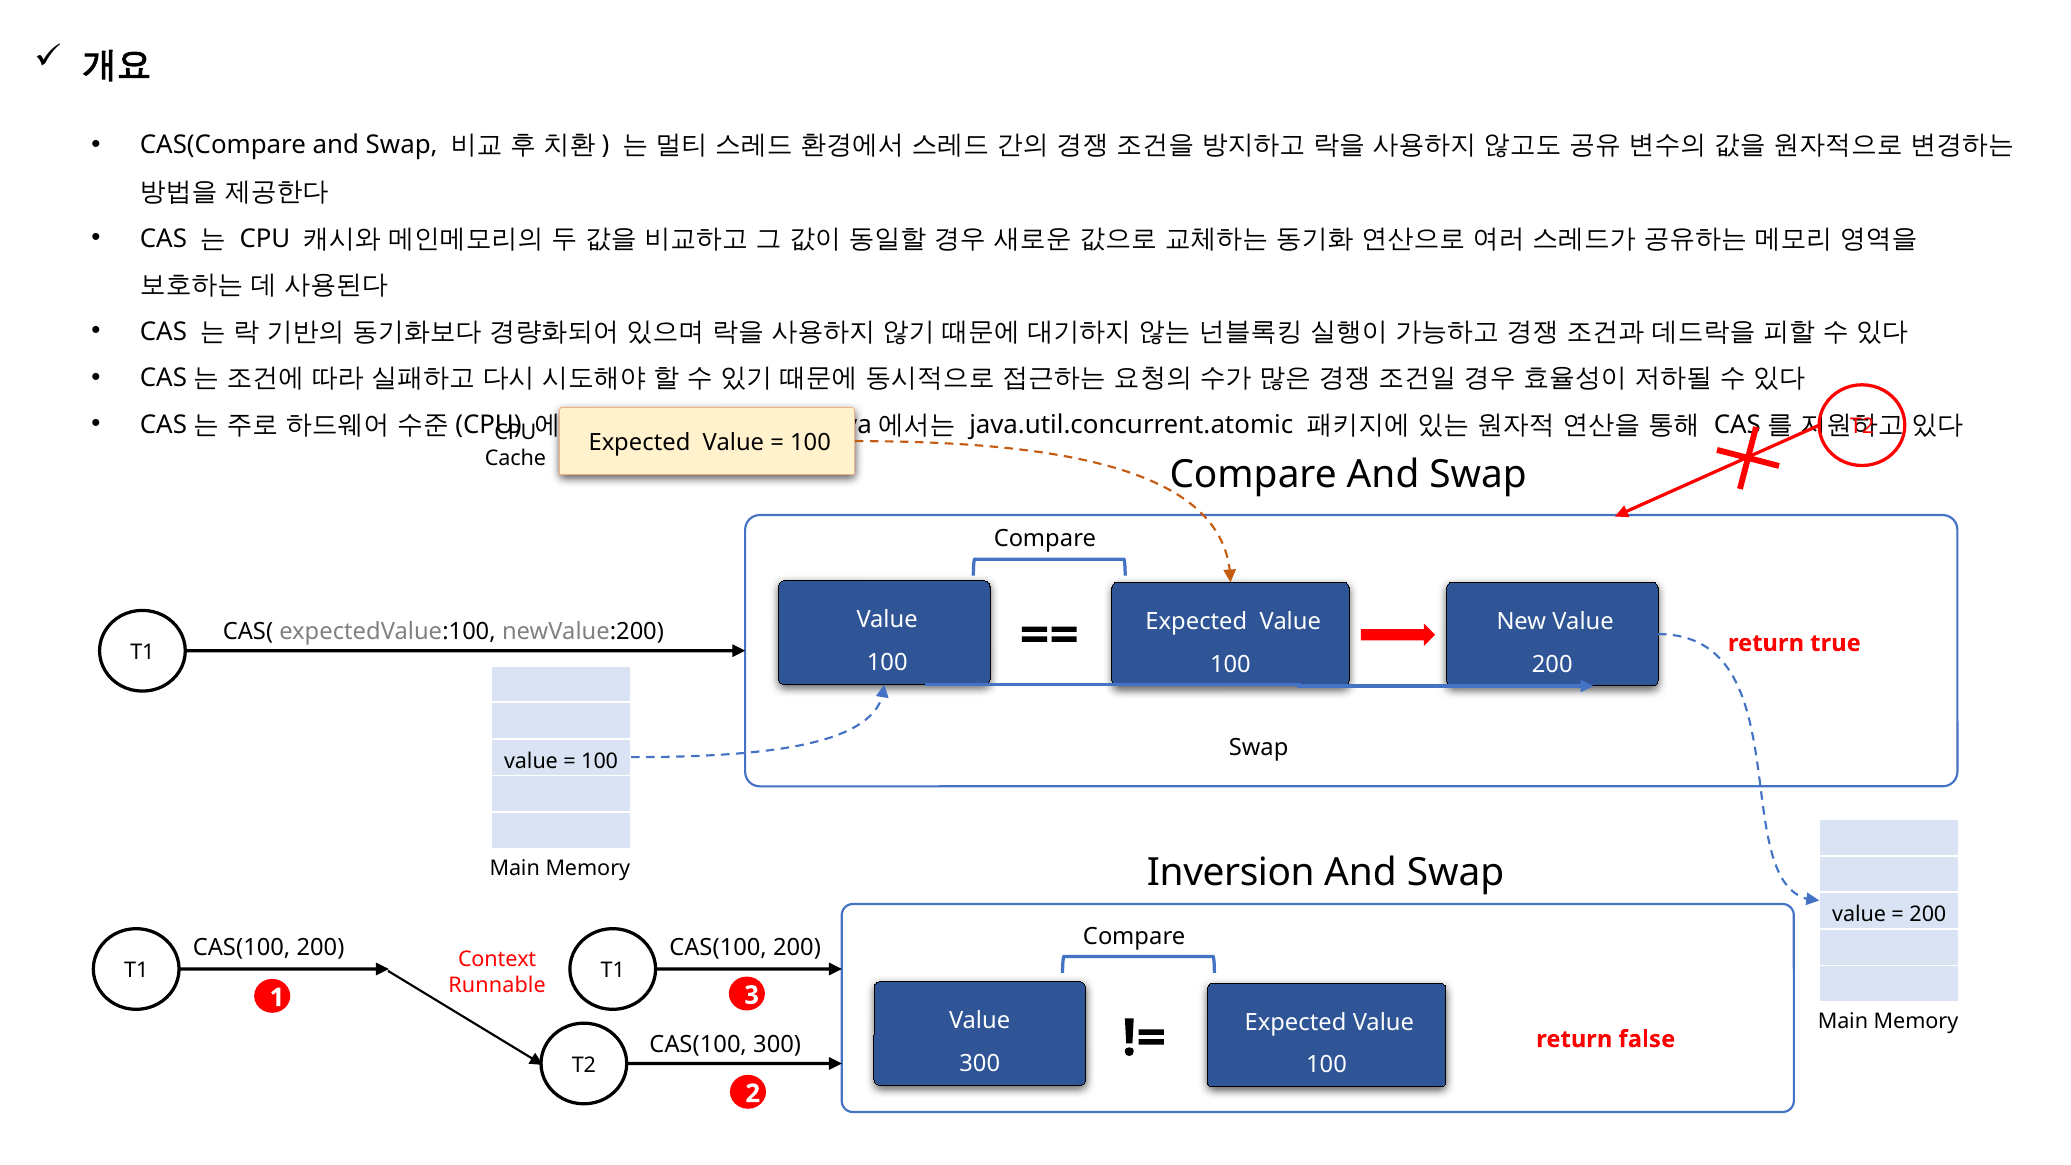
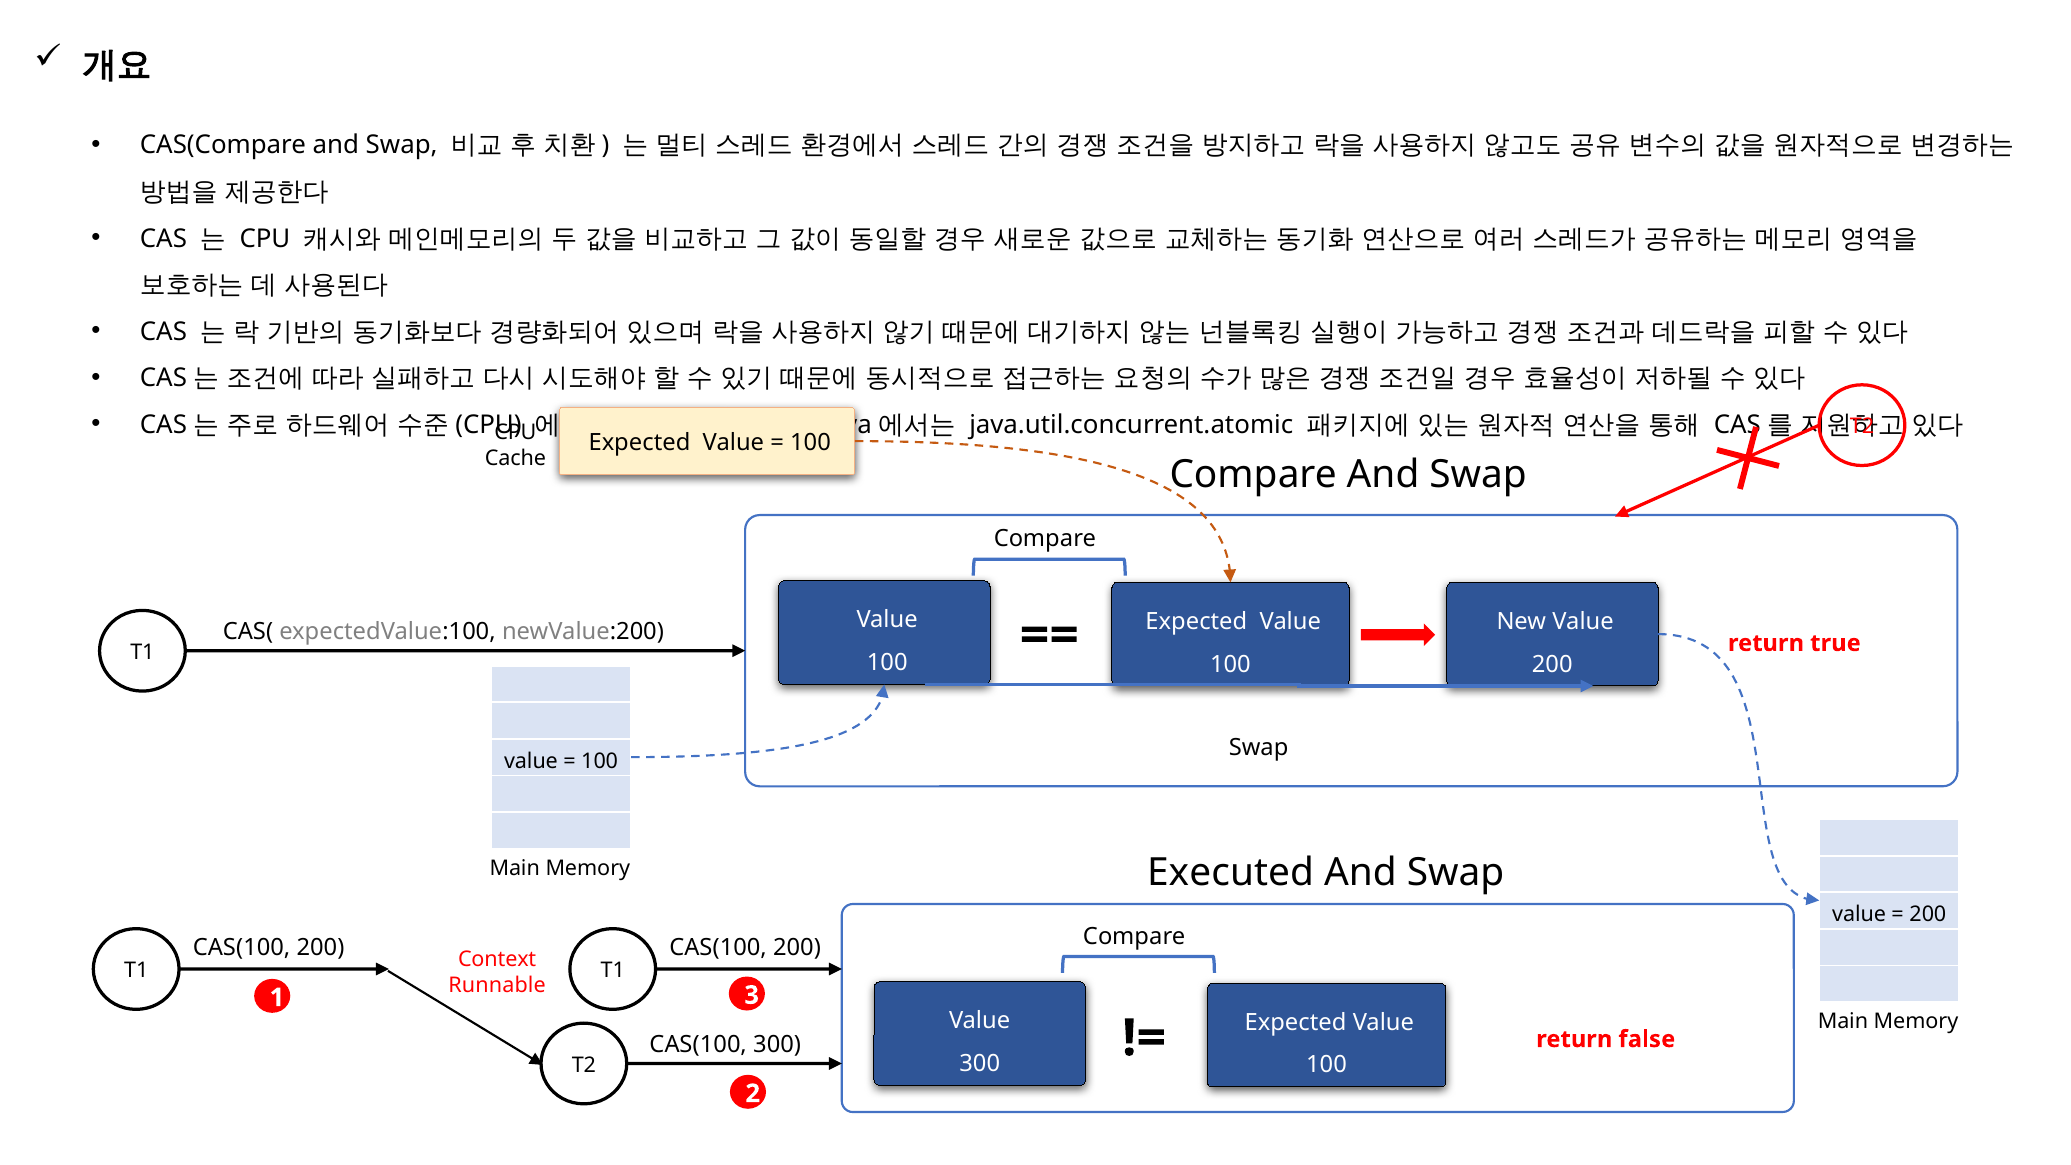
Inversion: Inversion -> Executed
